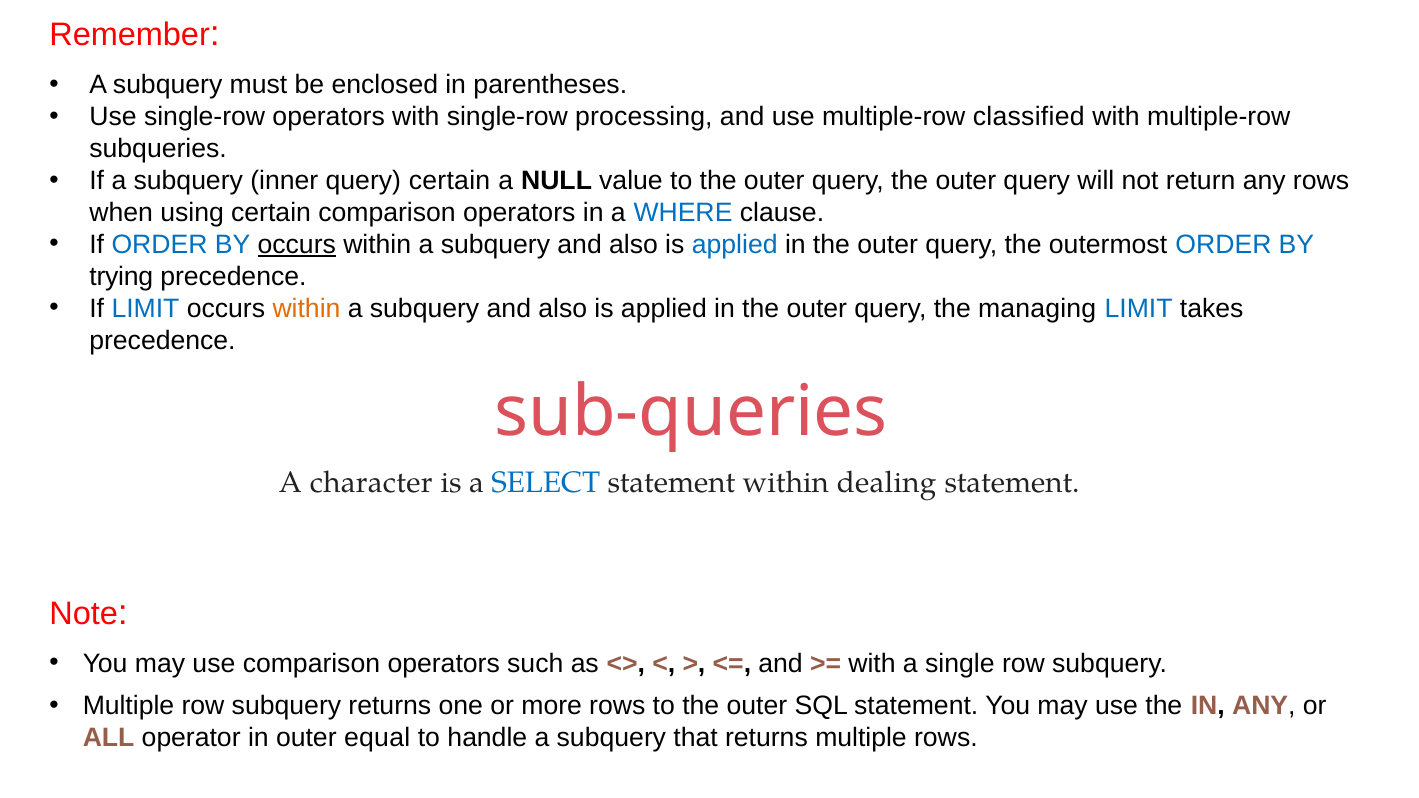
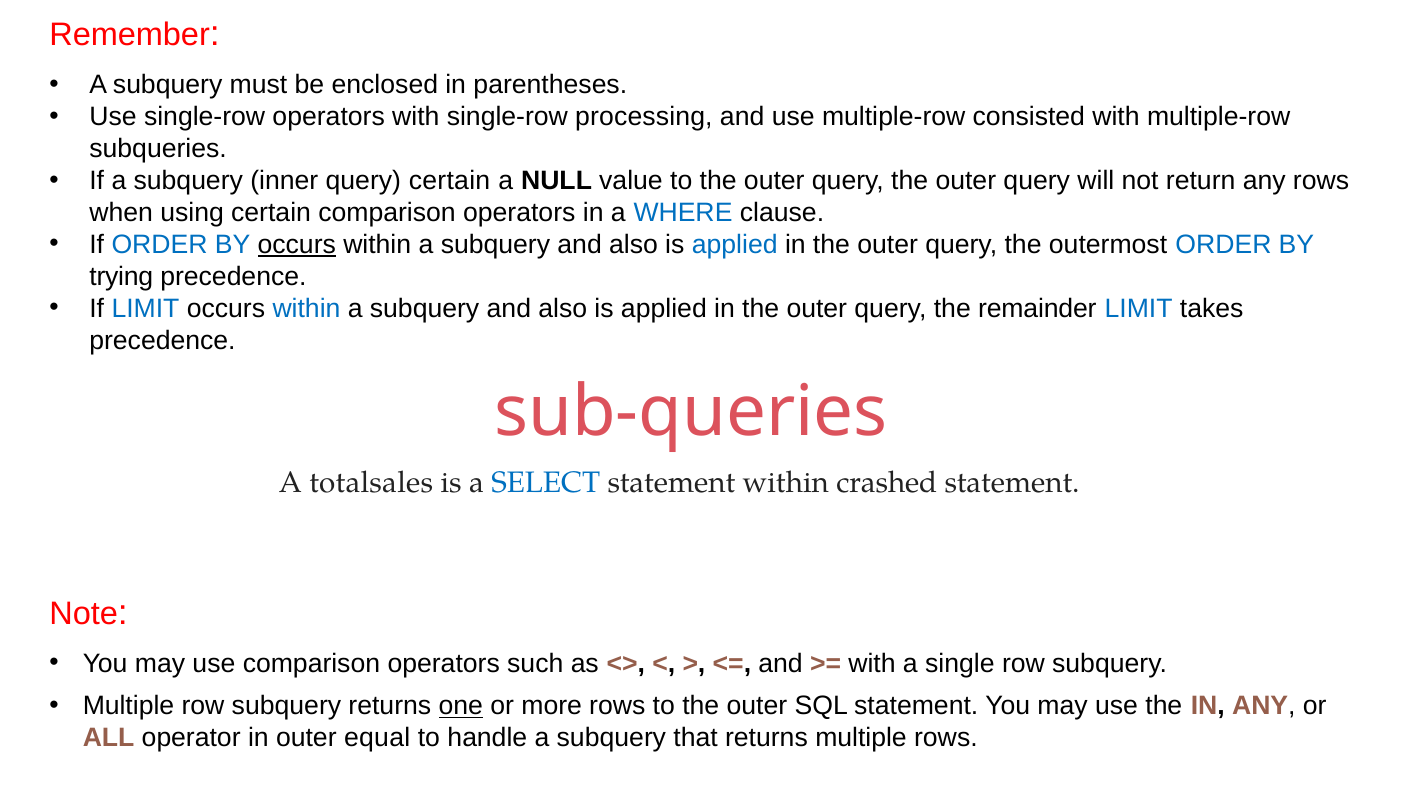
classified: classified -> consisted
within at (306, 308) colour: orange -> blue
managing: managing -> remainder
character: character -> totalsales
dealing: dealing -> crashed
one underline: none -> present
